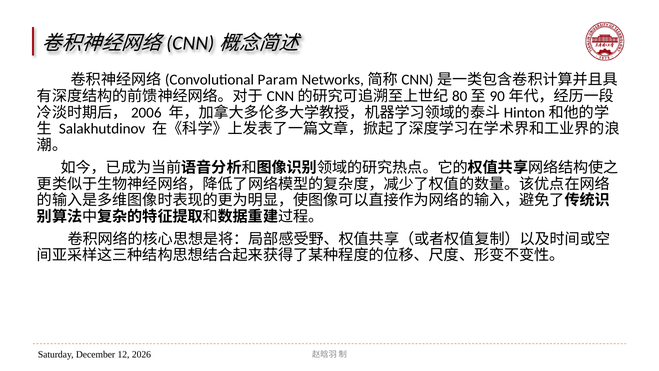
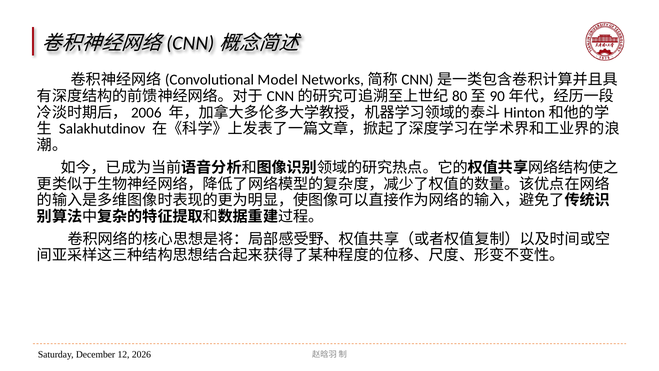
Param: Param -> Model
